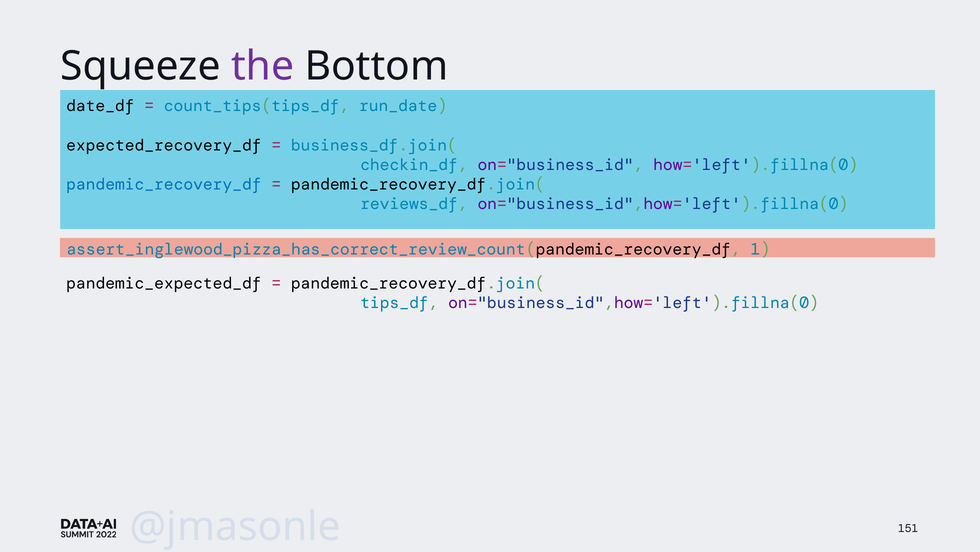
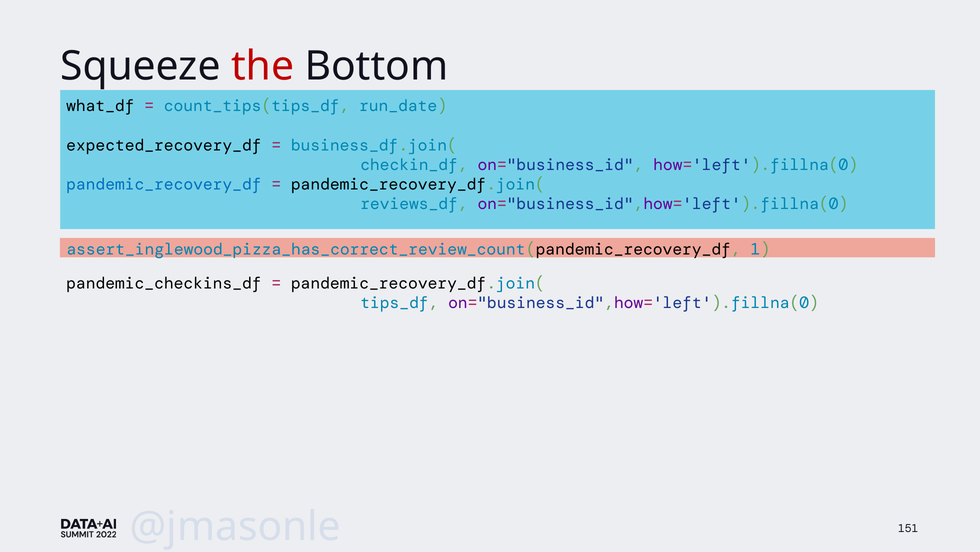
the colour: purple -> red
date_df: date_df -> what_df
pandemic_expected_df: pandemic_expected_df -> pandemic_checkins_df
